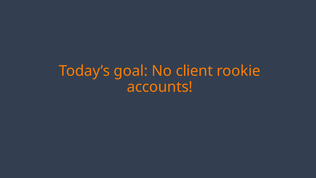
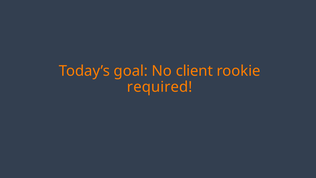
accounts: accounts -> required
